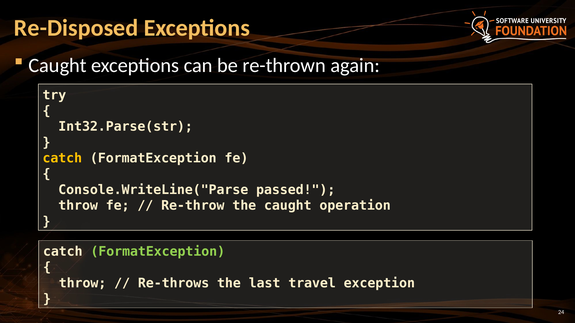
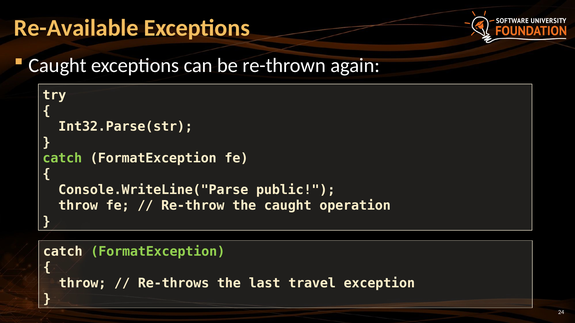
Re-Disposed: Re-Disposed -> Re-Available
catch at (62, 158) colour: yellow -> light green
passed: passed -> public
